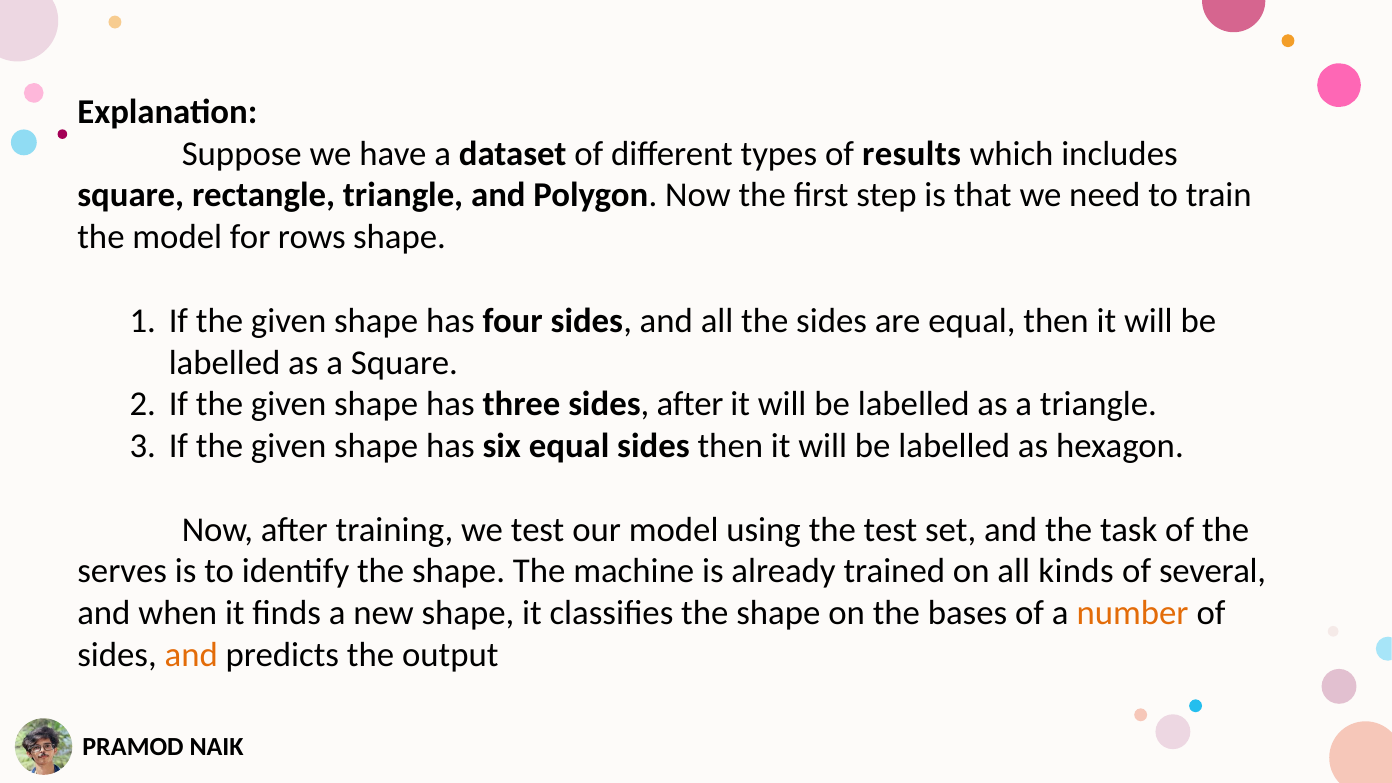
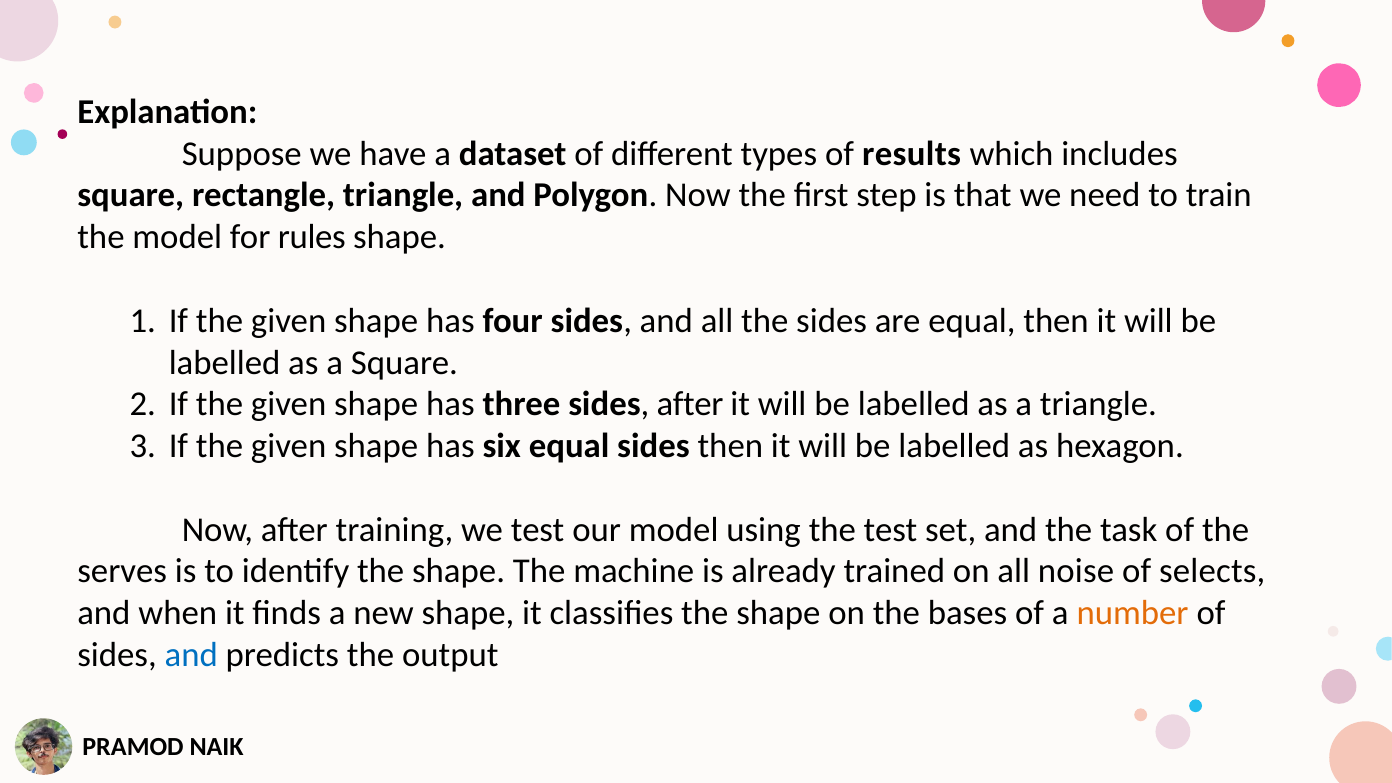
rows: rows -> rules
kinds: kinds -> noise
several: several -> selects
and at (191, 655) colour: orange -> blue
